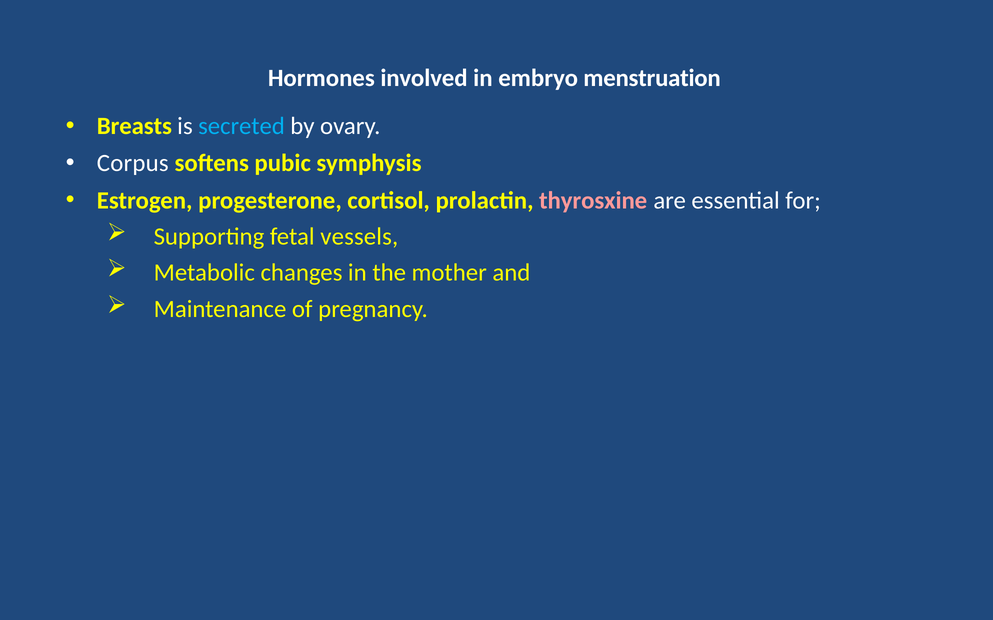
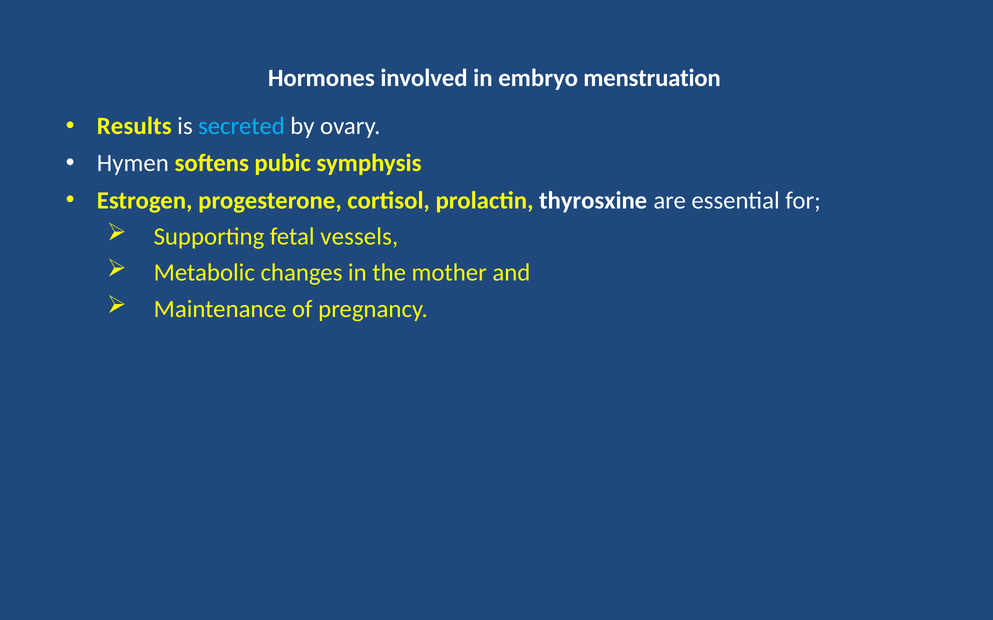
Breasts: Breasts -> Results
Corpus: Corpus -> Hymen
thyrosxine colour: pink -> white
